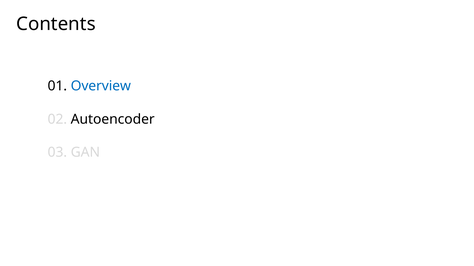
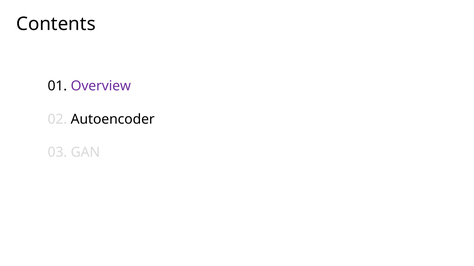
Overview colour: blue -> purple
